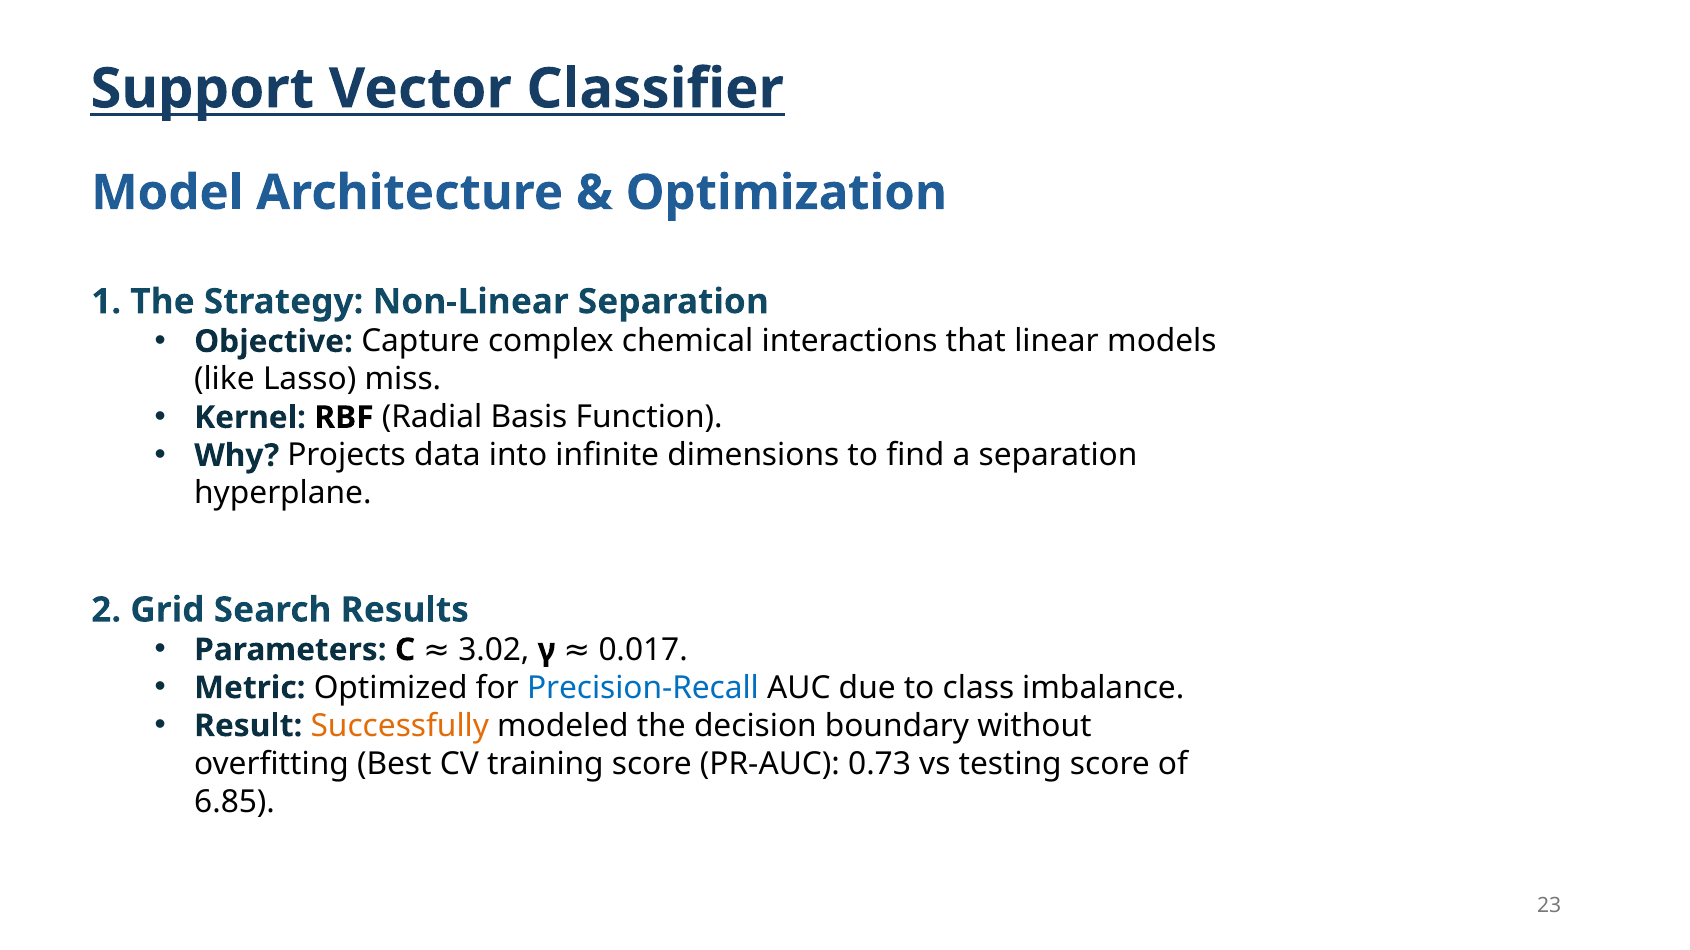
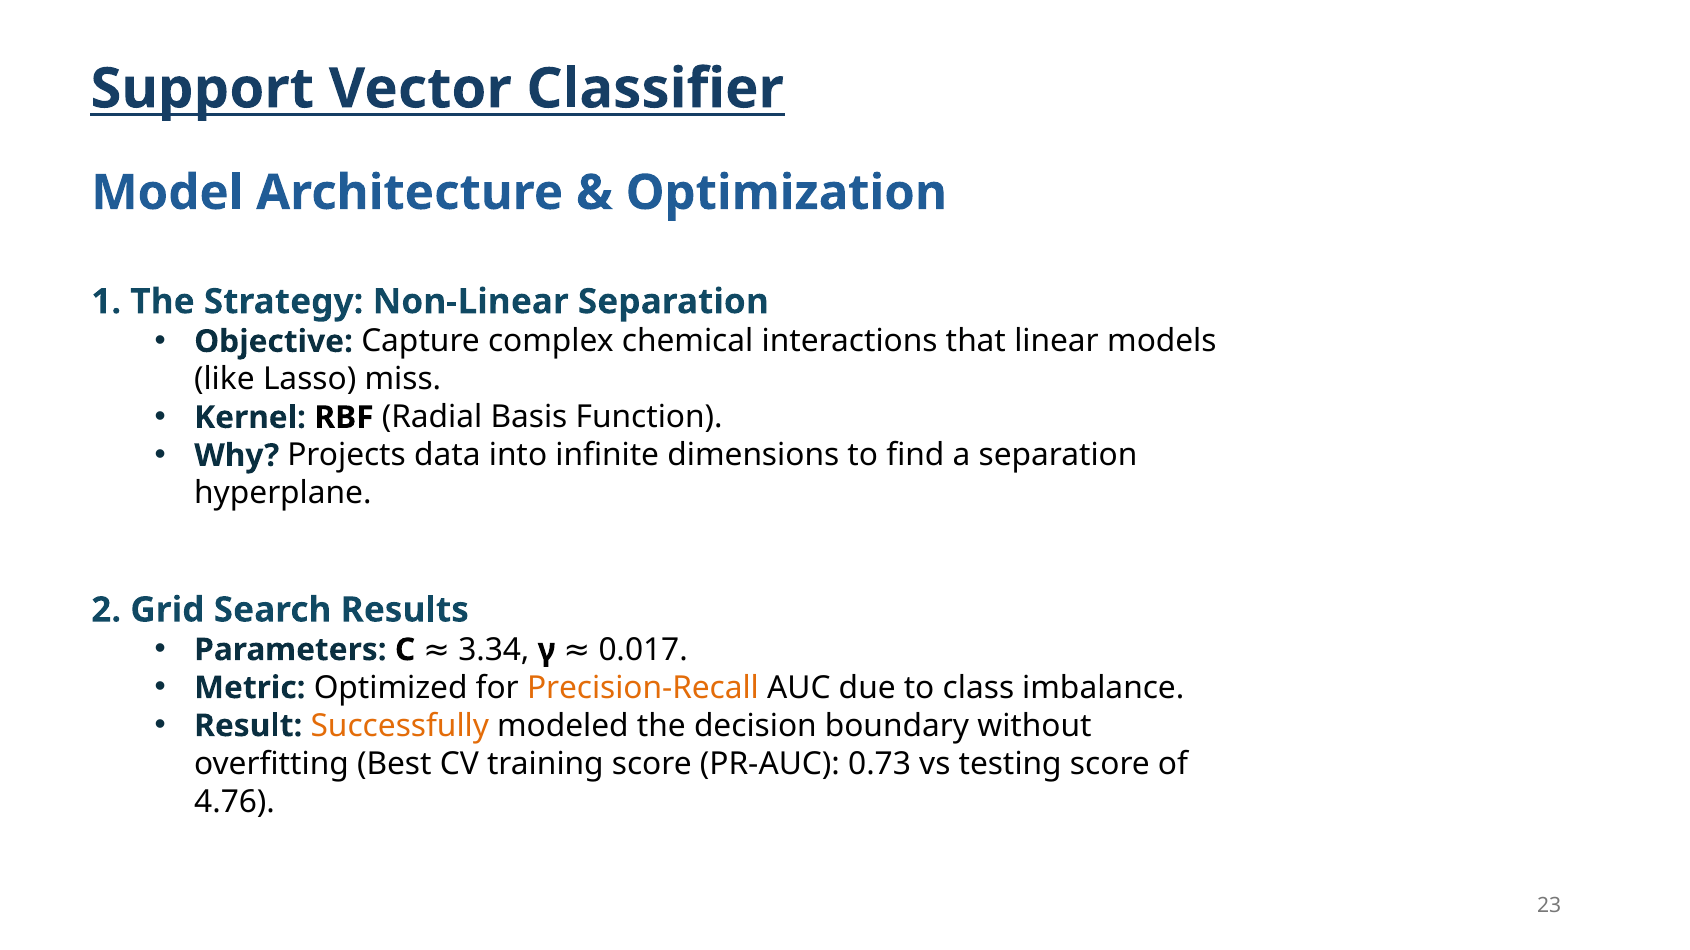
3.02: 3.02 -> 3.34
Precision-Recall colour: blue -> orange
6.85: 6.85 -> 4.76
